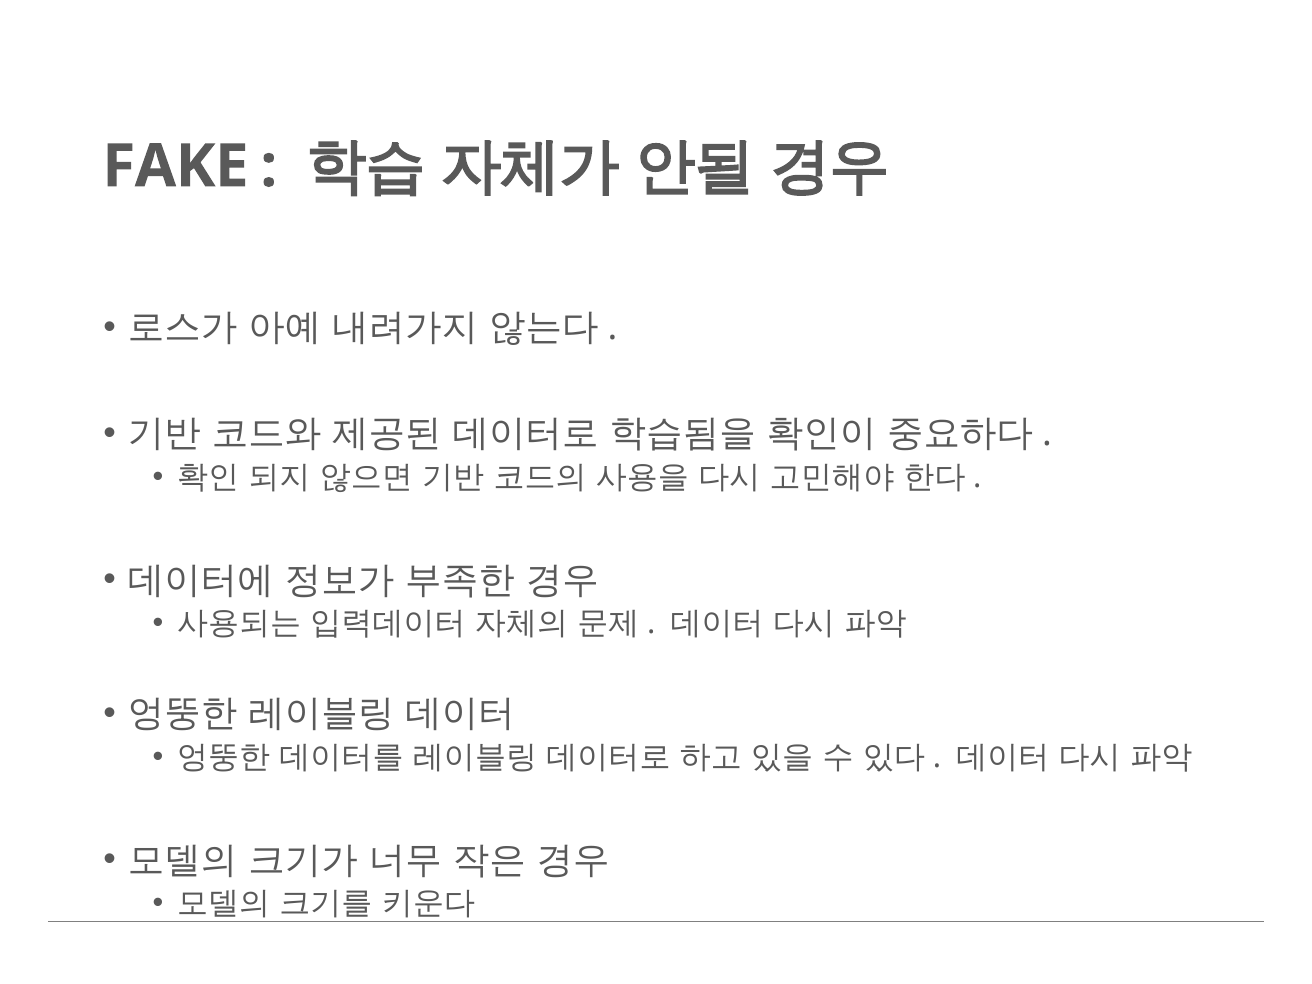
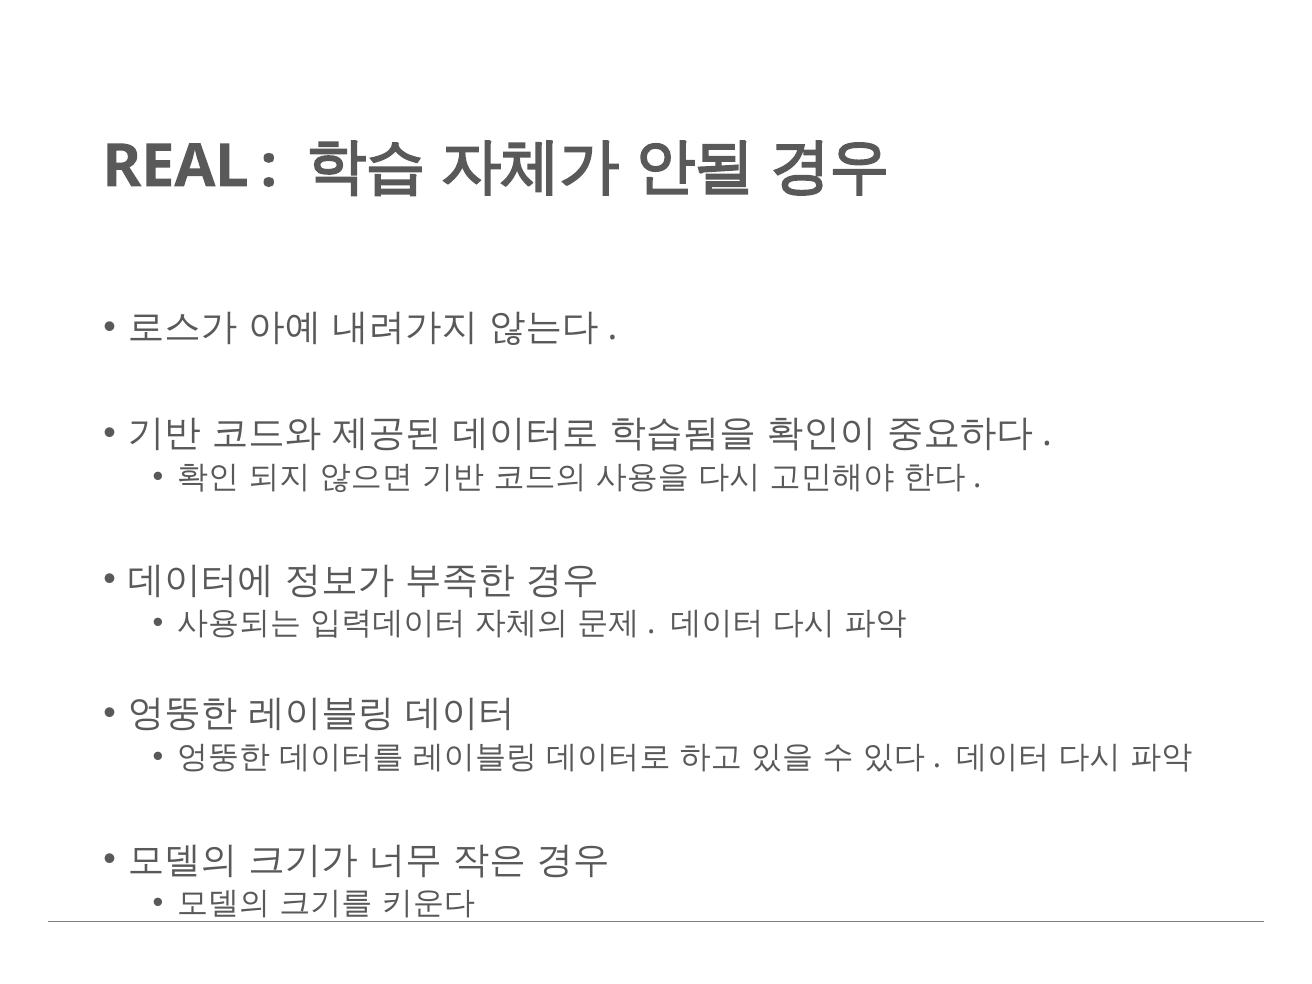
FAKE: FAKE -> REAL
